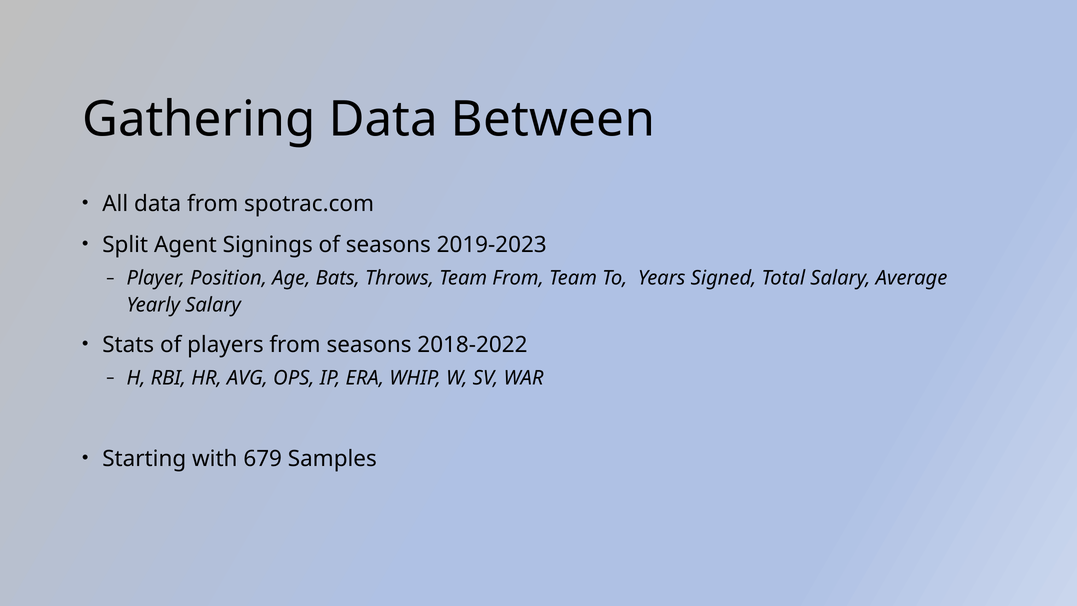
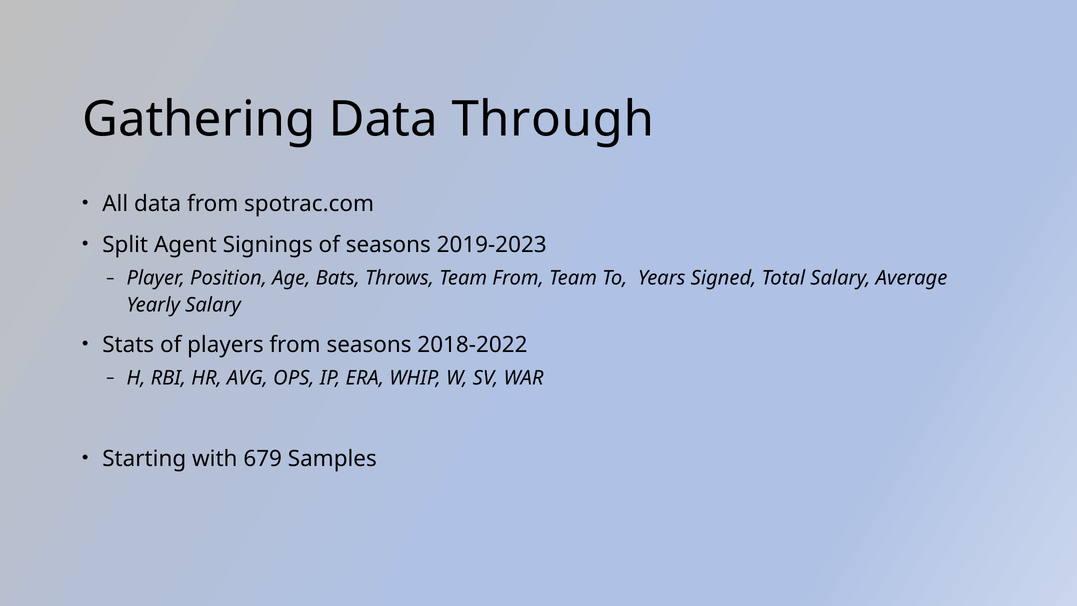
Between: Between -> Through
